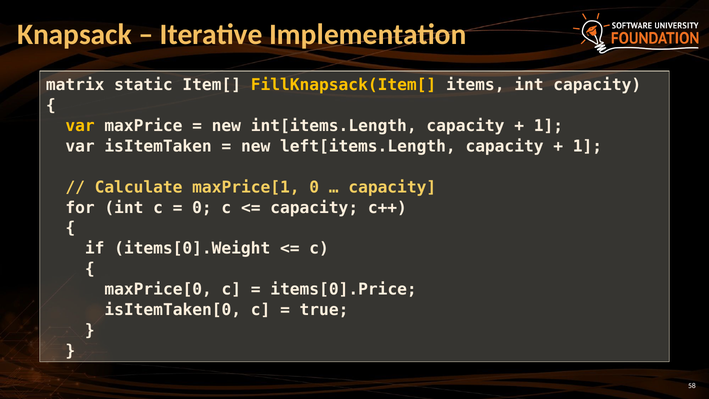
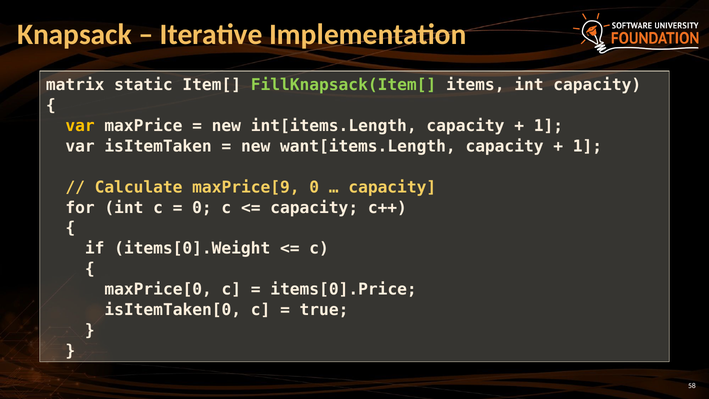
FillKnapsack(Item[ colour: yellow -> light green
left[items.Length: left[items.Length -> want[items.Length
maxPrice[1: maxPrice[1 -> maxPrice[9
